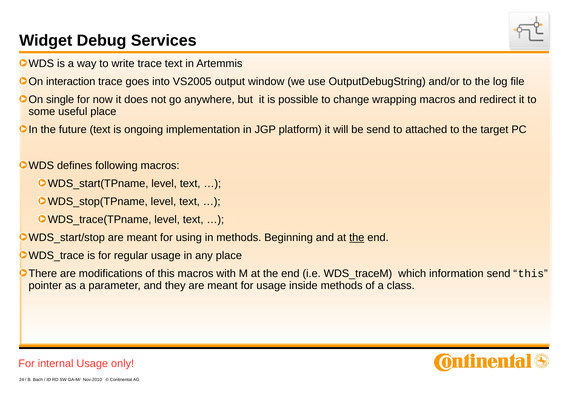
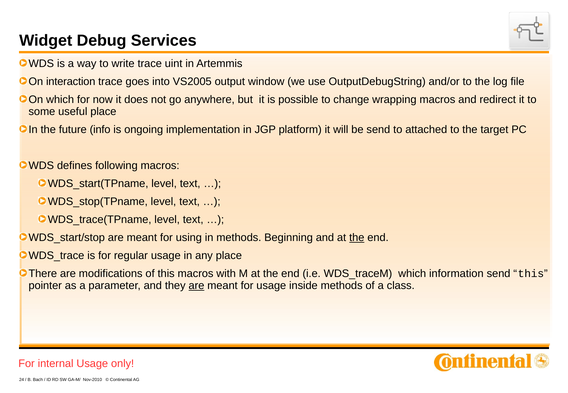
trace text: text -> uint
On single: single -> which
future text: text -> info
are at (196, 286) underline: none -> present
